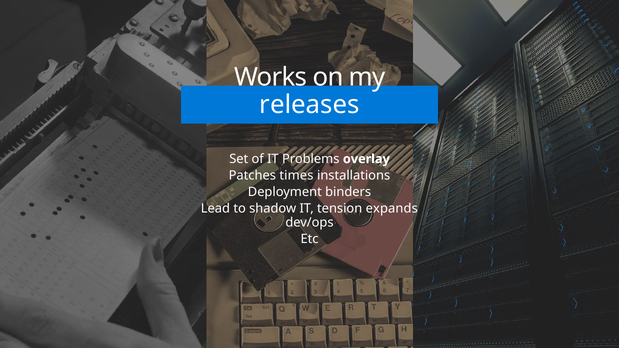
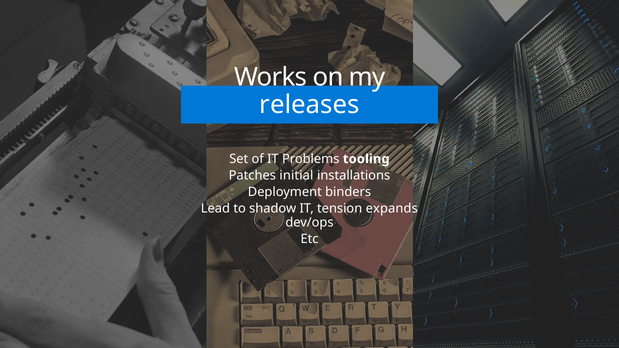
overlay: overlay -> tooling
times: times -> initial
